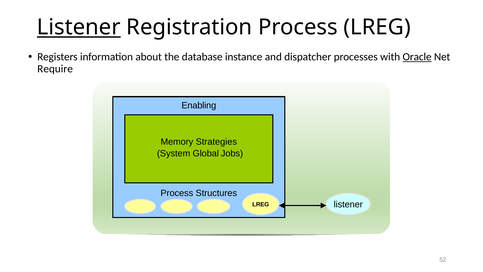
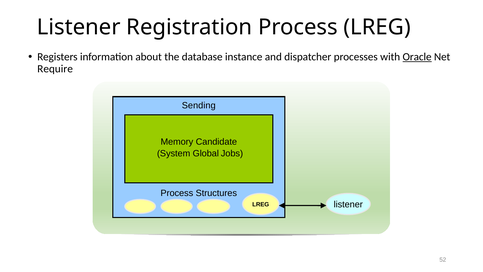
Listener at (79, 27) underline: present -> none
Enabling: Enabling -> Sending
Strategies: Strategies -> Candidate
